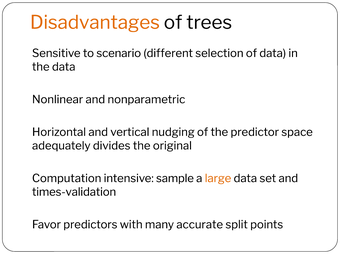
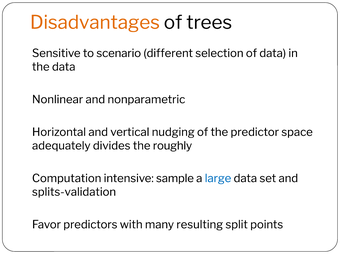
original: original -> roughly
large colour: orange -> blue
times-validation: times-validation -> splits-validation
accurate: accurate -> resulting
